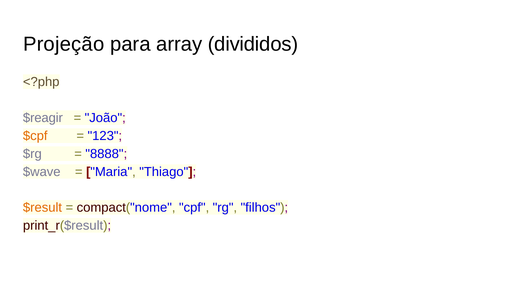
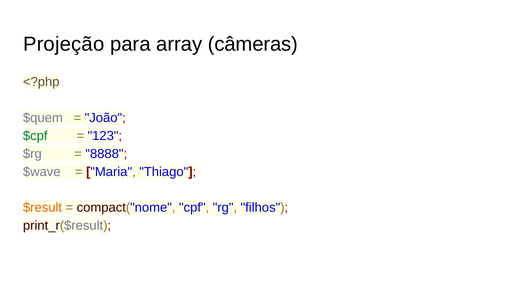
divididos: divididos -> câmeras
$reagir: $reagir -> $quem
$cpf colour: orange -> green
